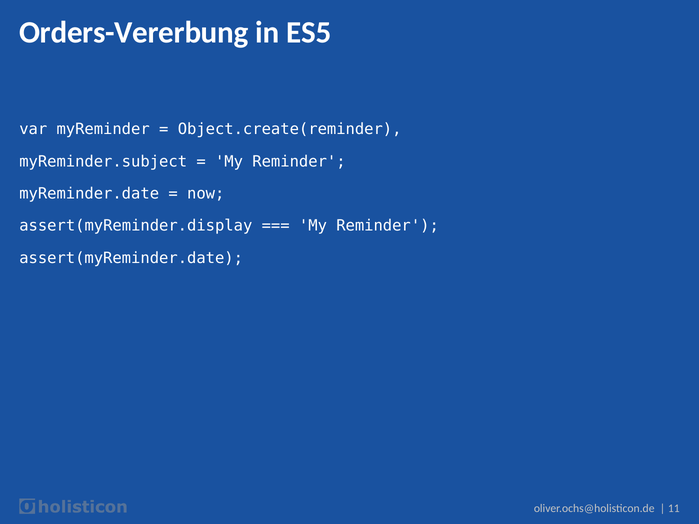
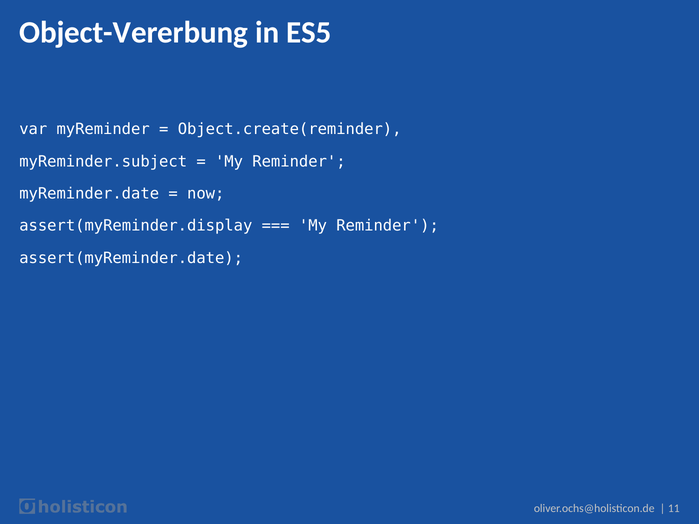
Orders-Vererbung: Orders-Vererbung -> Object-Vererbung
